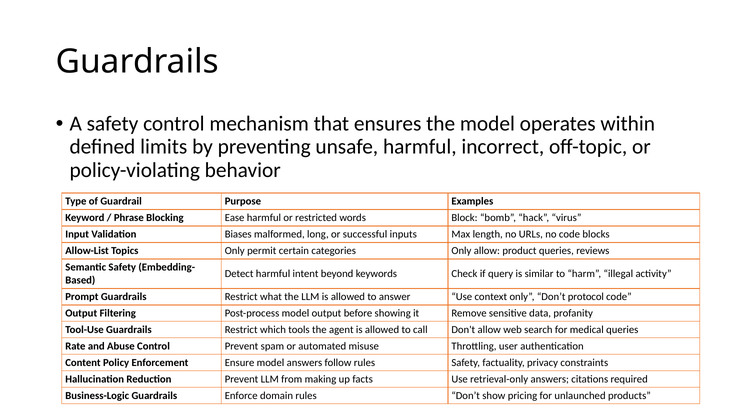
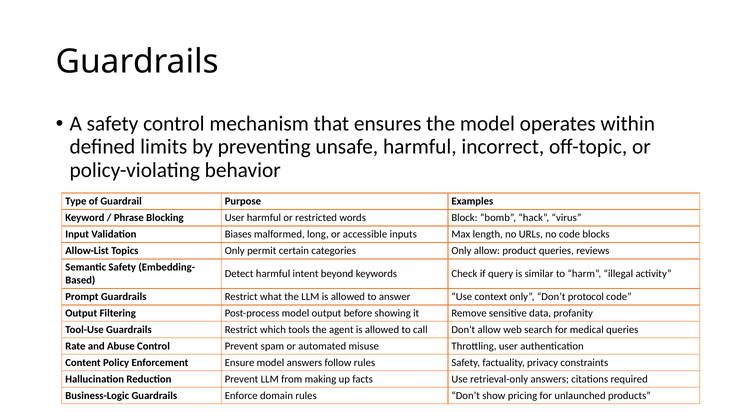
Blocking Ease: Ease -> User
successful: successful -> accessible
